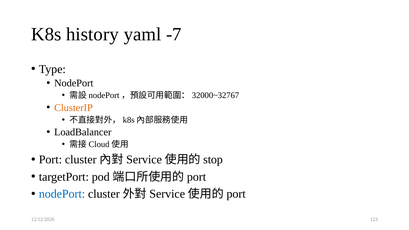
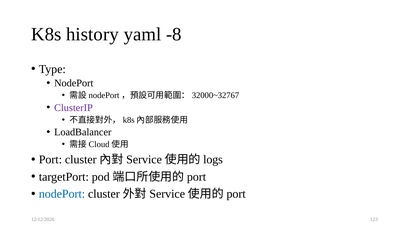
-7: -7 -> -8
ClusterIP colour: orange -> purple
stop: stop -> logs
